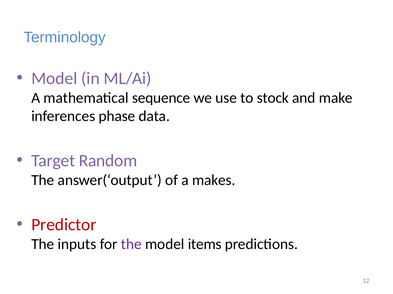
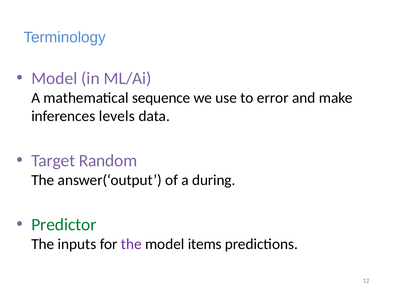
stock: stock -> error
phase: phase -> levels
makes: makes -> during
Predictor colour: red -> green
